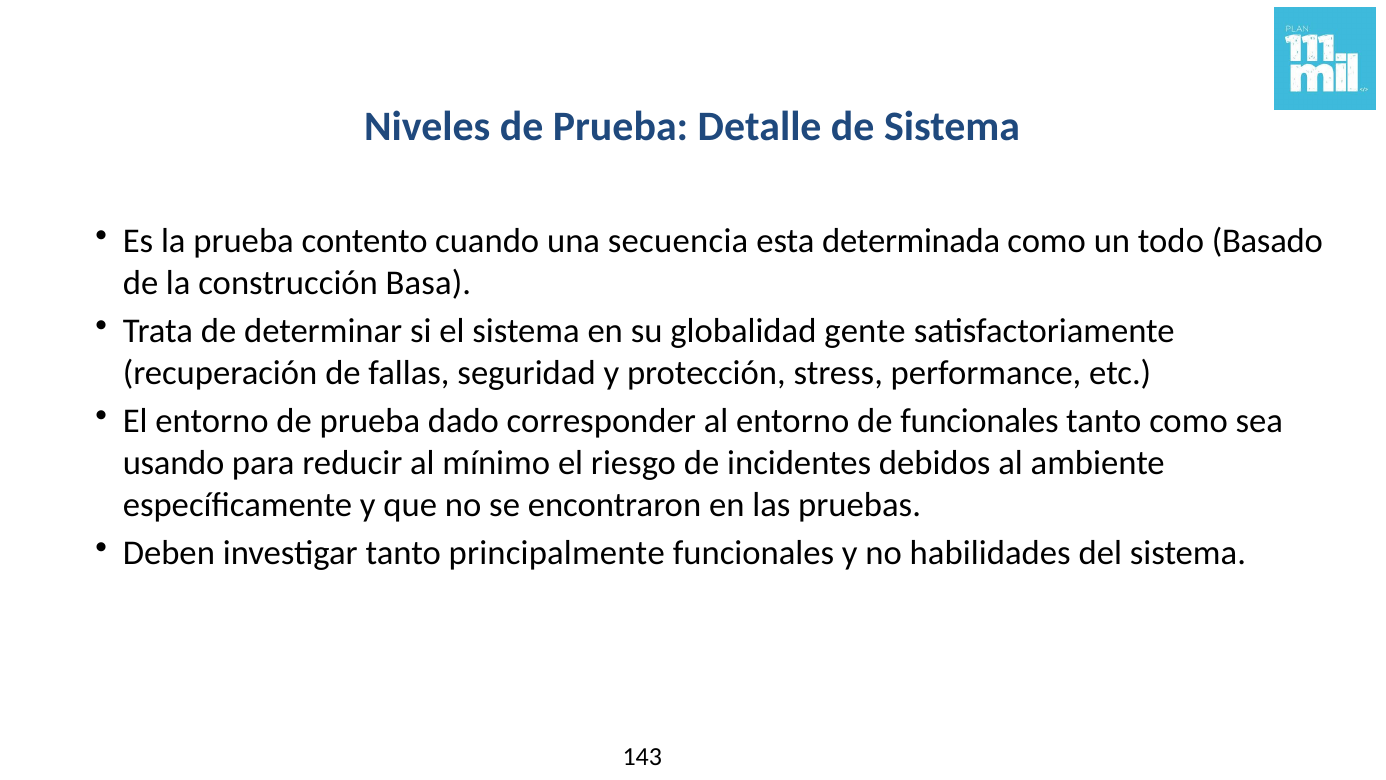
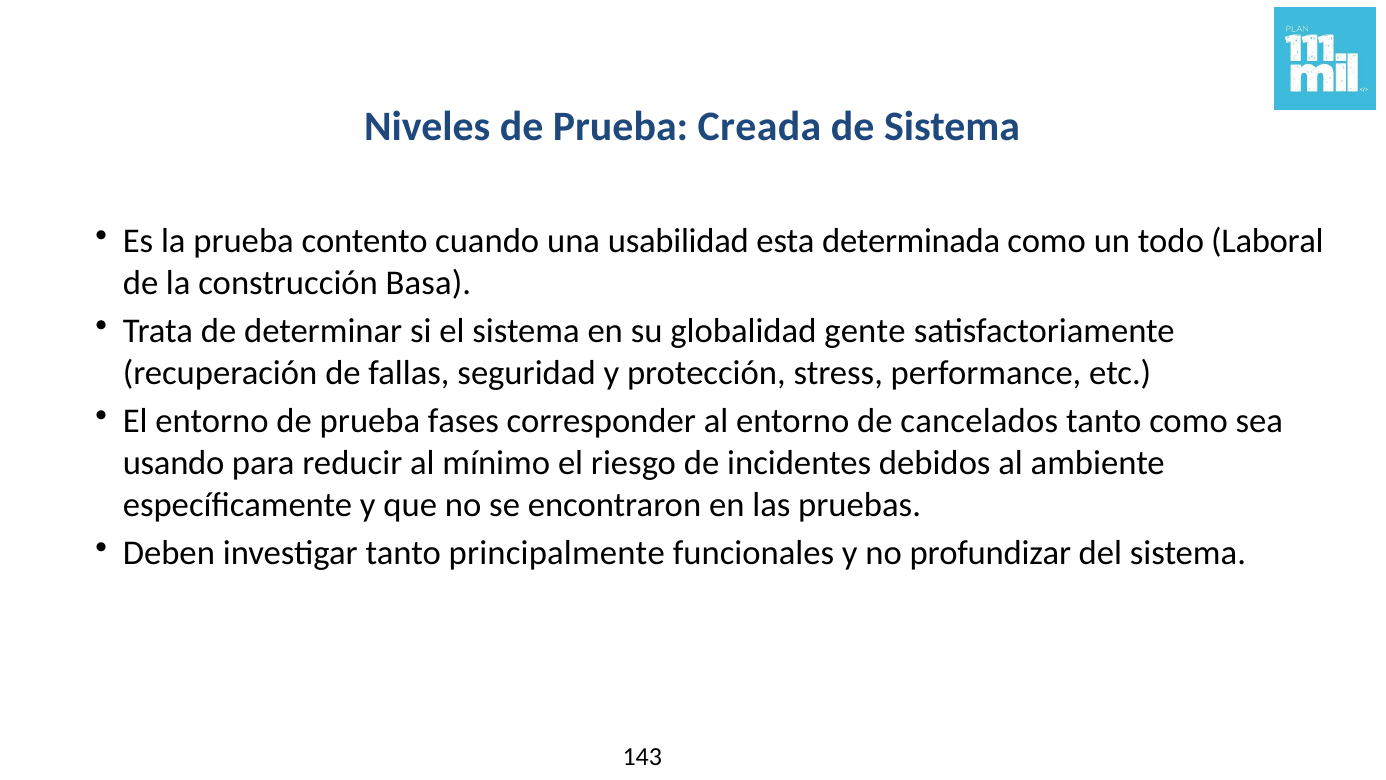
Detalle: Detalle -> Creada
secuencia: secuencia -> usabilidad
Basado: Basado -> Laboral
dado: dado -> fases
de funcionales: funcionales -> cancelados
habilidades: habilidades -> profundizar
